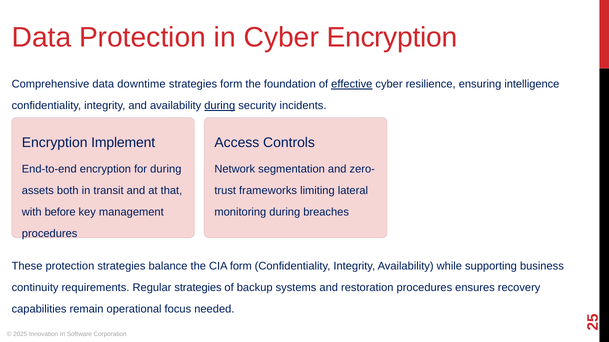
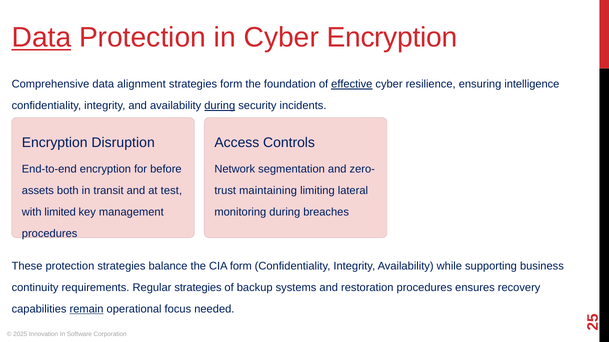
Data at (41, 38) underline: none -> present
downtime: downtime -> alignment
Implement: Implement -> Disruption
for during: during -> before
frameworks: frameworks -> maintaining
that: that -> test
before: before -> limited
remain underline: none -> present
